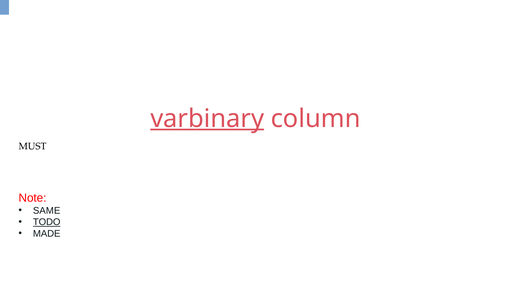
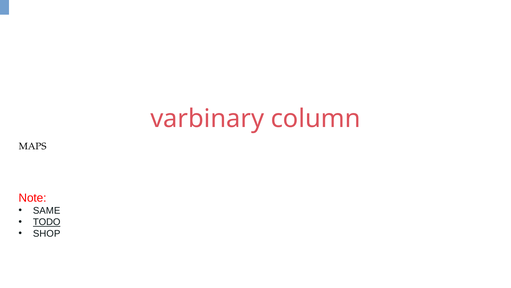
varbinary underline: present -> none
MUST: MUST -> MAPS
MADE: MADE -> SHOP
